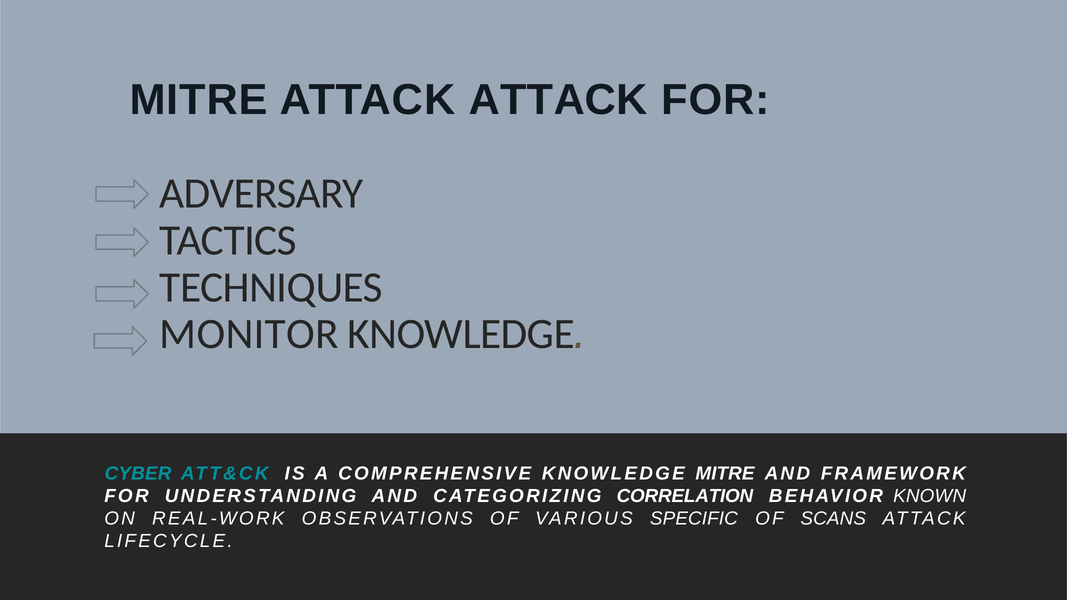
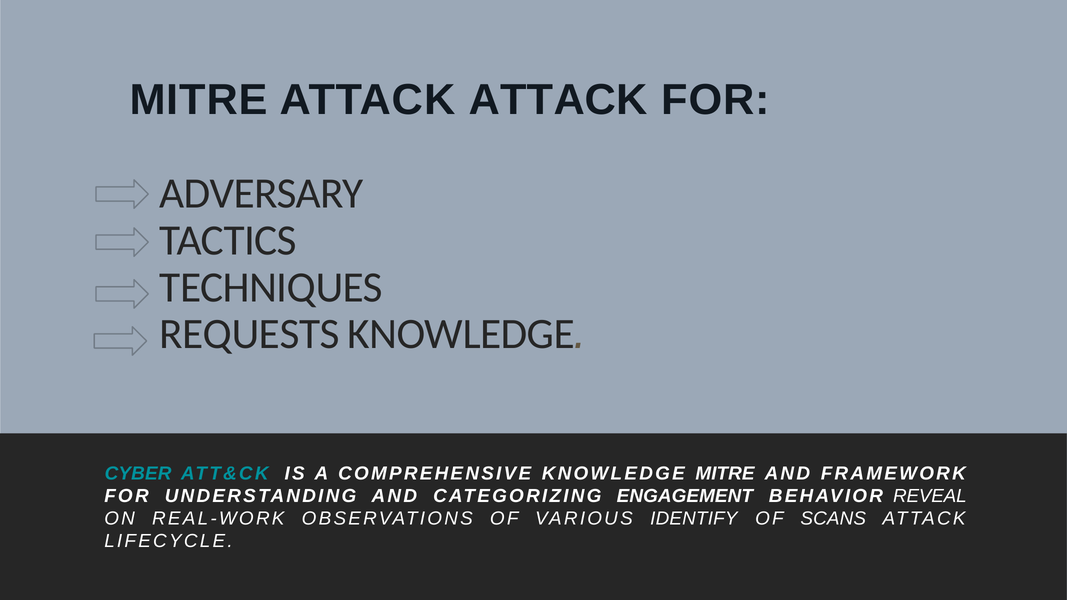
MONITOR: MONITOR -> REQUESTS
CORRELATION: CORRELATION -> ENGAGEMENT
KNOWN: KNOWN -> REVEAL
SPECIFIC: SPECIFIC -> IDENTIFY
